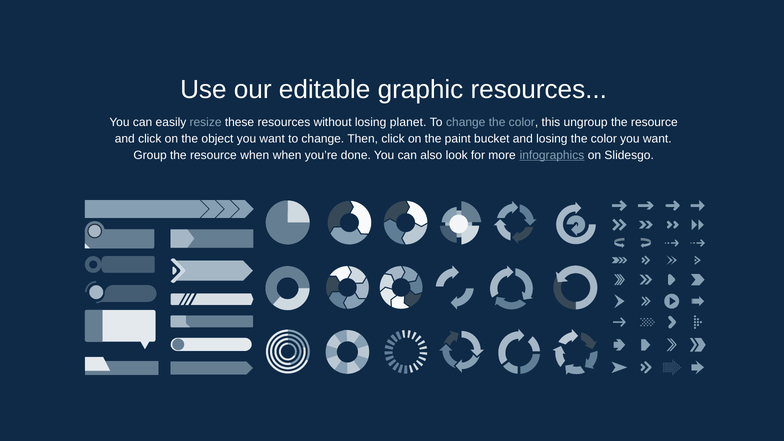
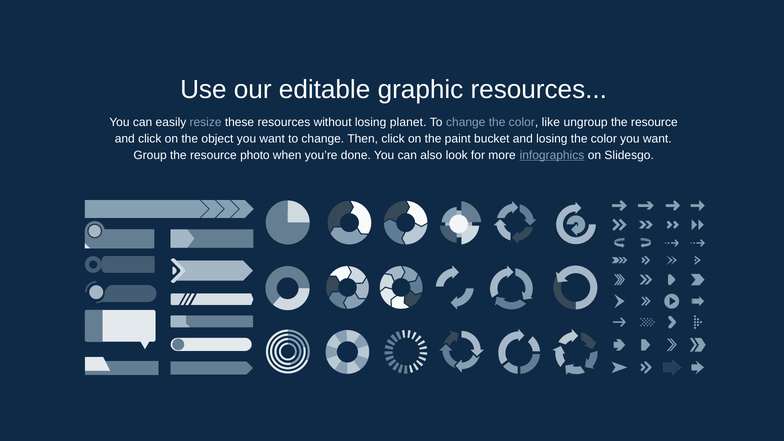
this: this -> like
resource when: when -> photo
